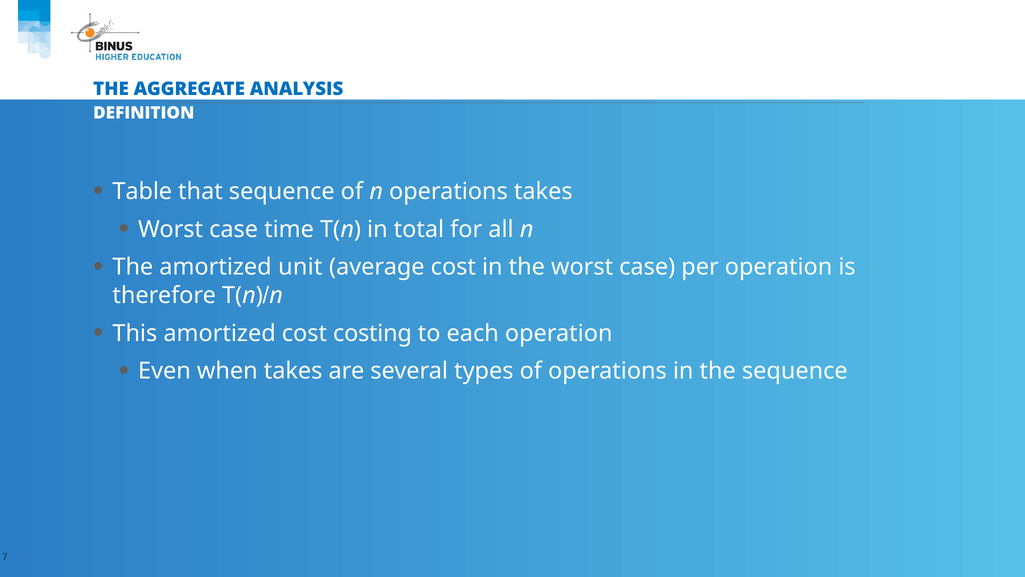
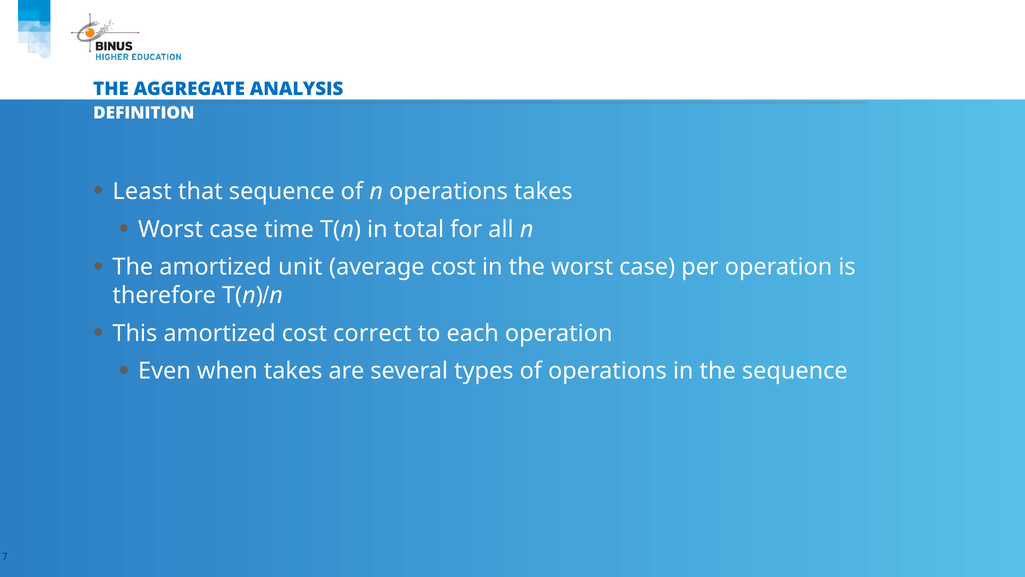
Table: Table -> Least
costing: costing -> correct
